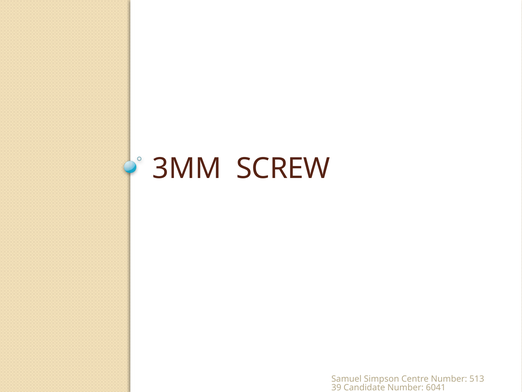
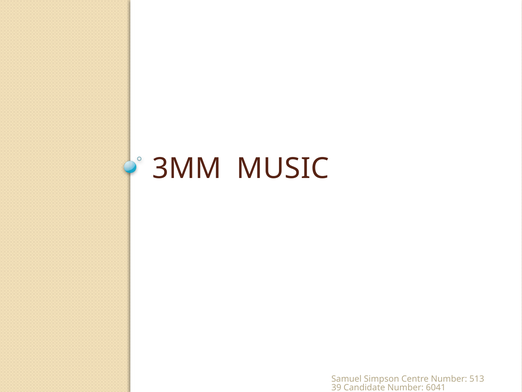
SCREW: SCREW -> MUSIC
